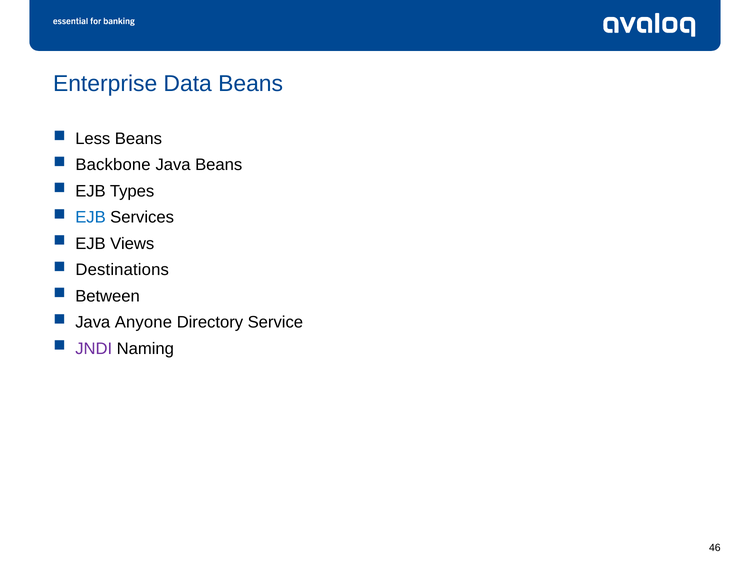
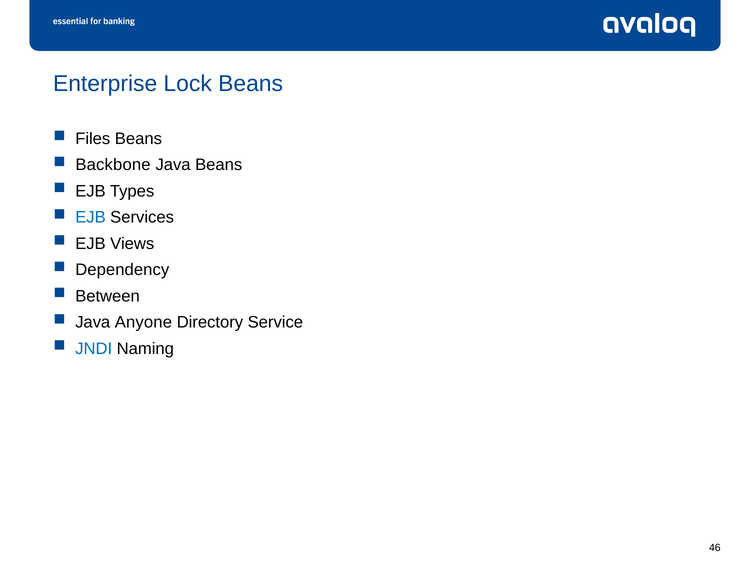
Data: Data -> Lock
Less: Less -> Files
Destinations: Destinations -> Dependency
JNDI colour: purple -> blue
